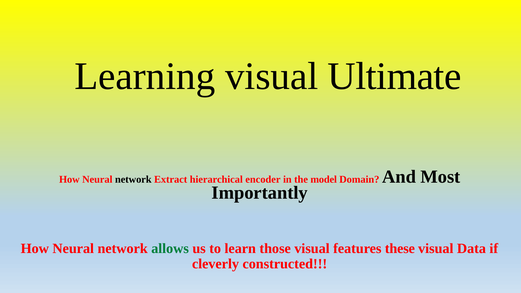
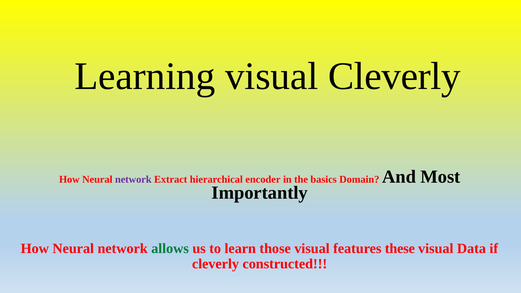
visual Ultimate: Ultimate -> Cleverly
network at (133, 180) colour: black -> purple
model: model -> basics
